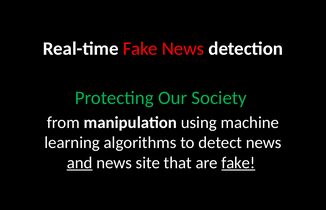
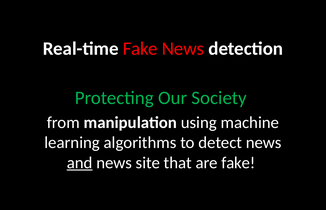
fake at (238, 163) underline: present -> none
